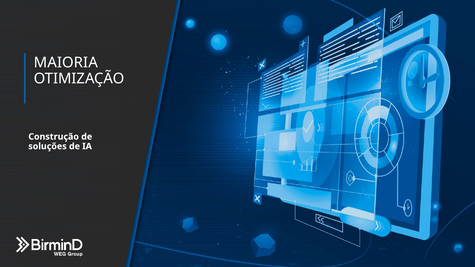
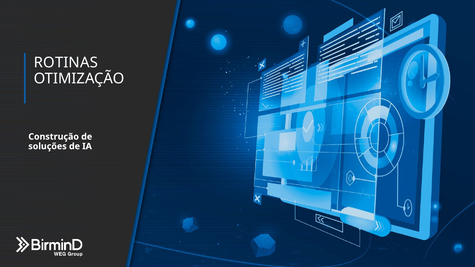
MAIORIA: MAIORIA -> ROTINAS
